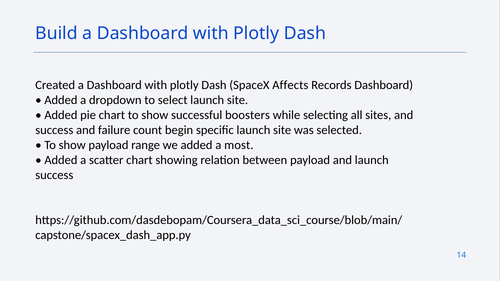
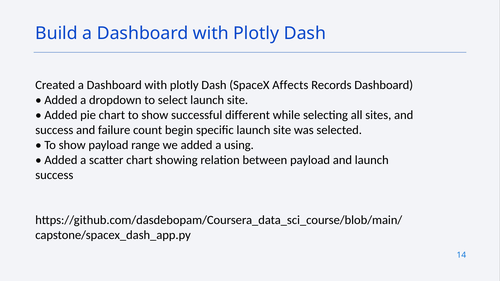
boosters: boosters -> different
most: most -> using
